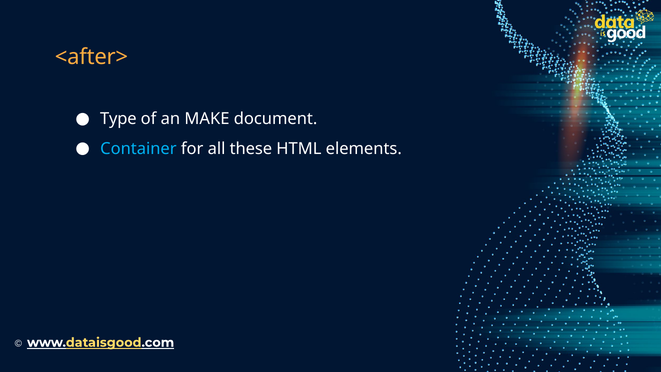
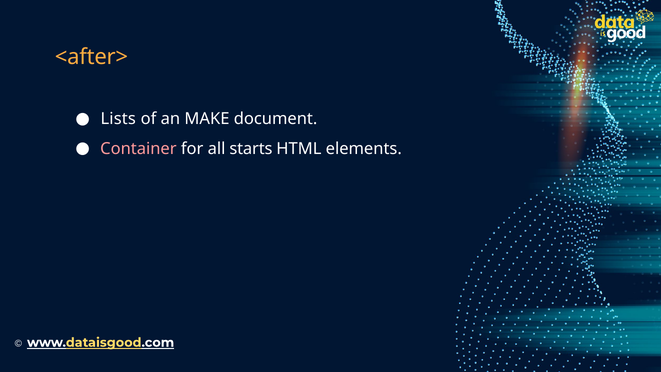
Type: Type -> Lists
Container colour: light blue -> pink
these: these -> starts
